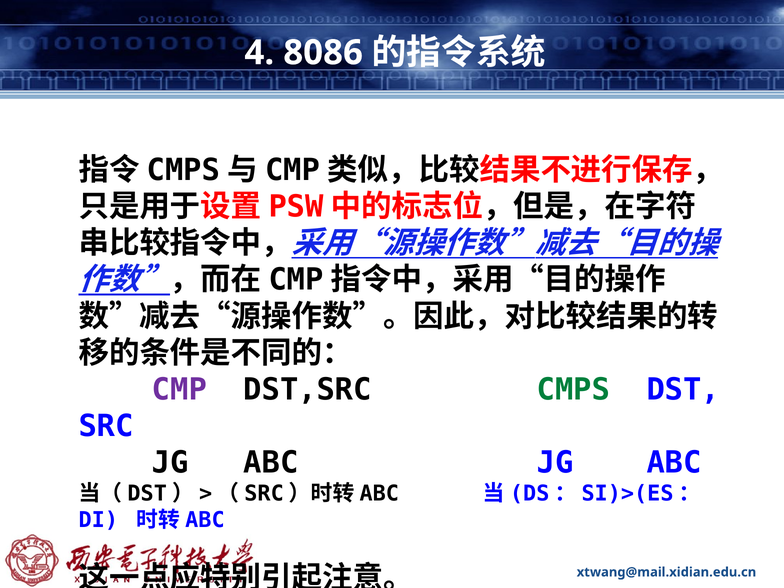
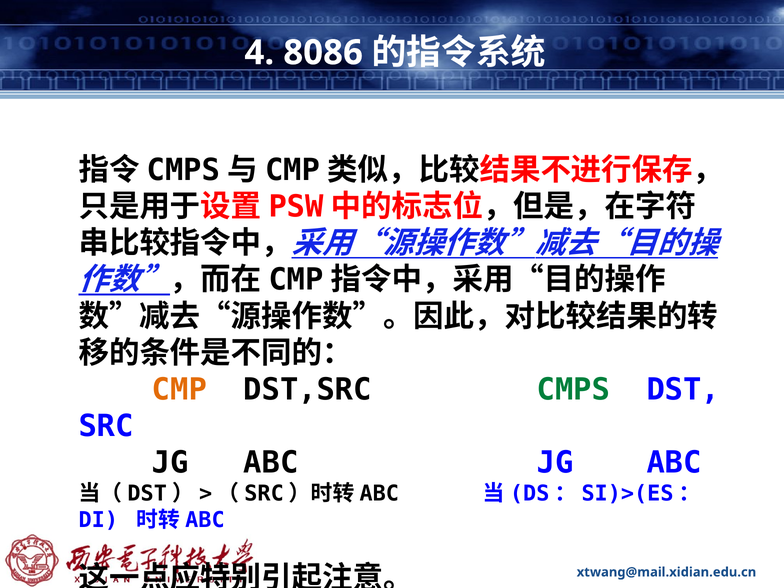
CMP colour: purple -> orange
